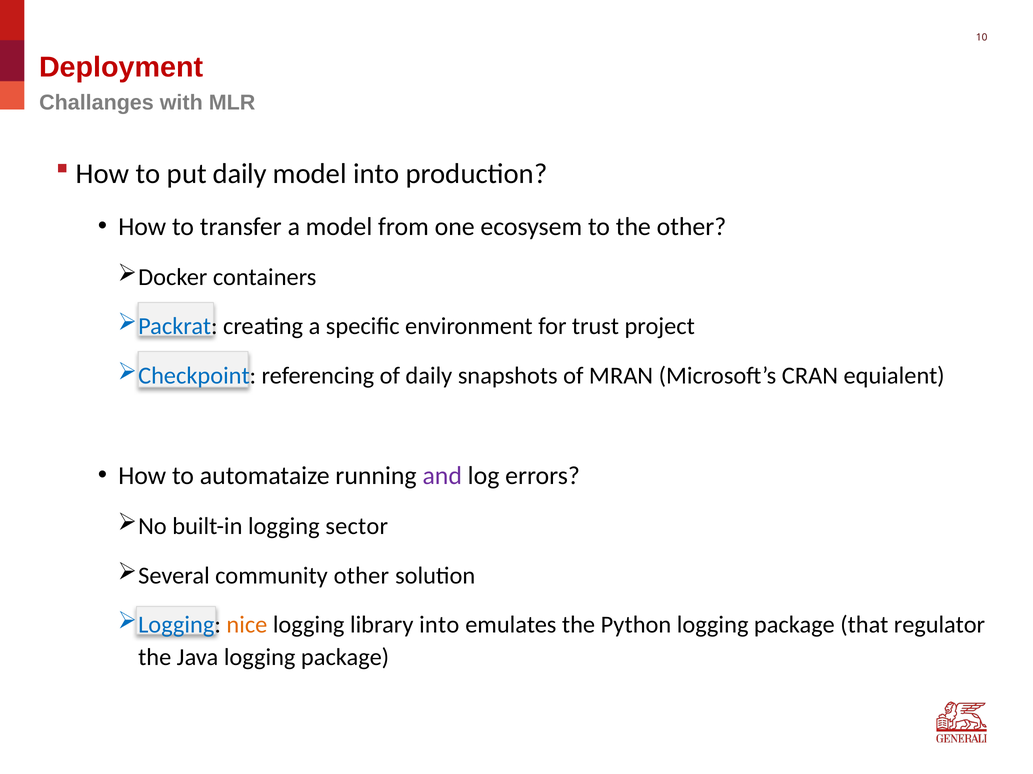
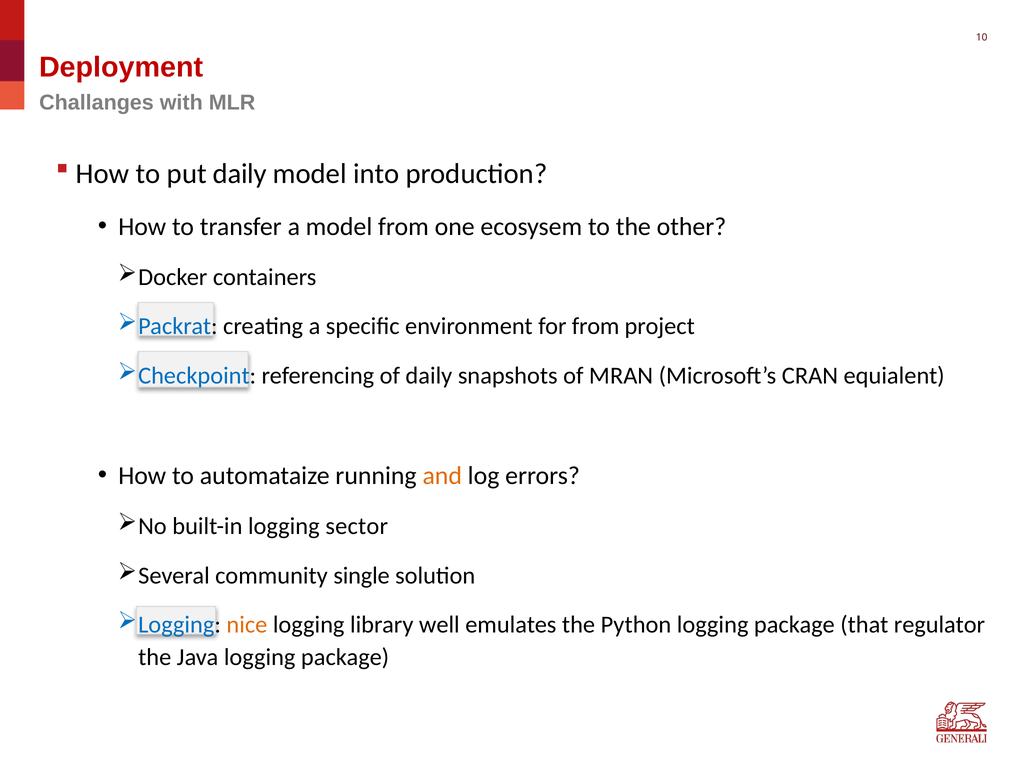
for trust: trust -> from
and colour: purple -> orange
community other: other -> single
library into: into -> well
